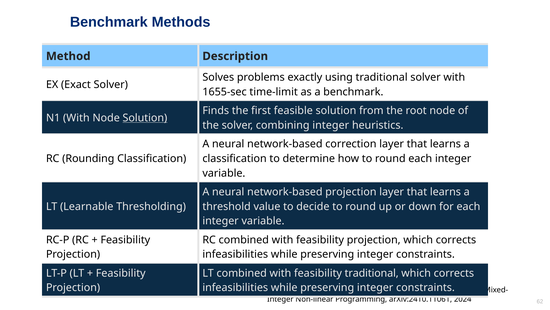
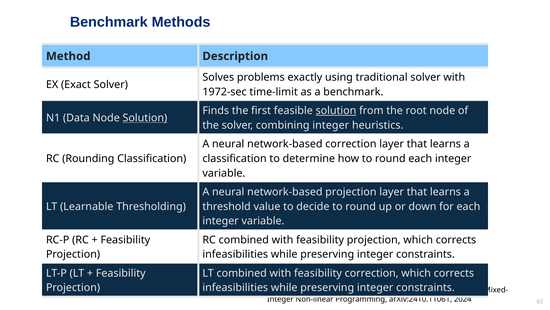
1655-sec: 1655-sec -> 1972-sec
solution at (336, 110) underline: none -> present
N1 With: With -> Data
feasibility traditional: traditional -> correction
